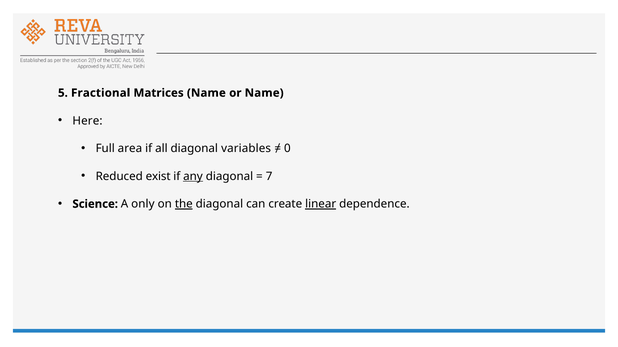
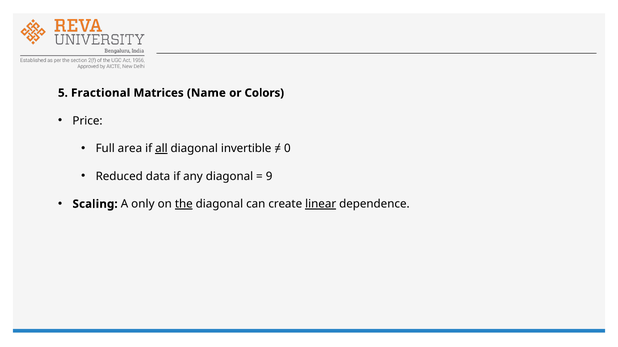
or Name: Name -> Colors
Here: Here -> Price
all underline: none -> present
variables: variables -> invertible
exist: exist -> data
any underline: present -> none
7: 7 -> 9
Science: Science -> Scaling
